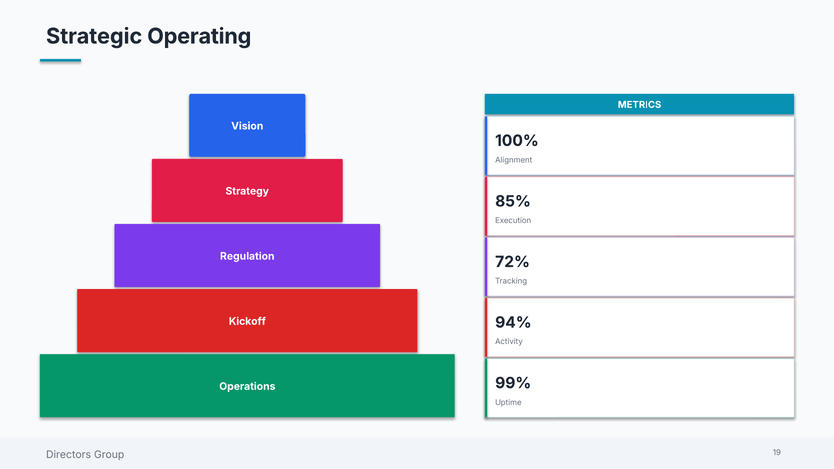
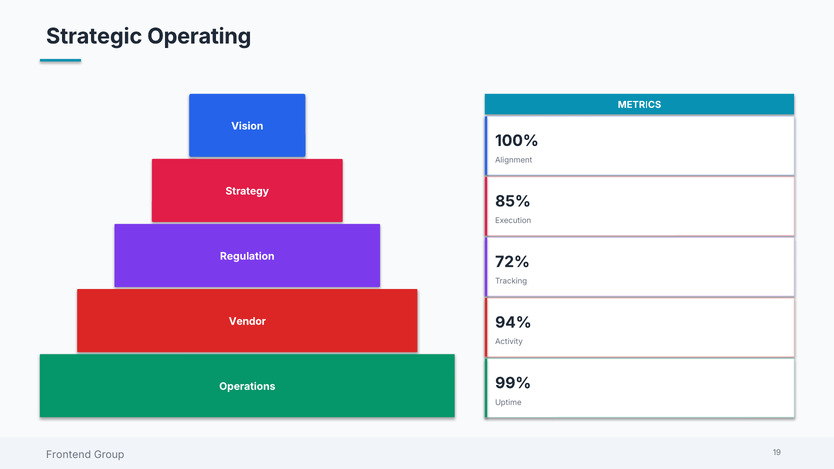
Kickoff: Kickoff -> Vendor
Directors: Directors -> Frontend
